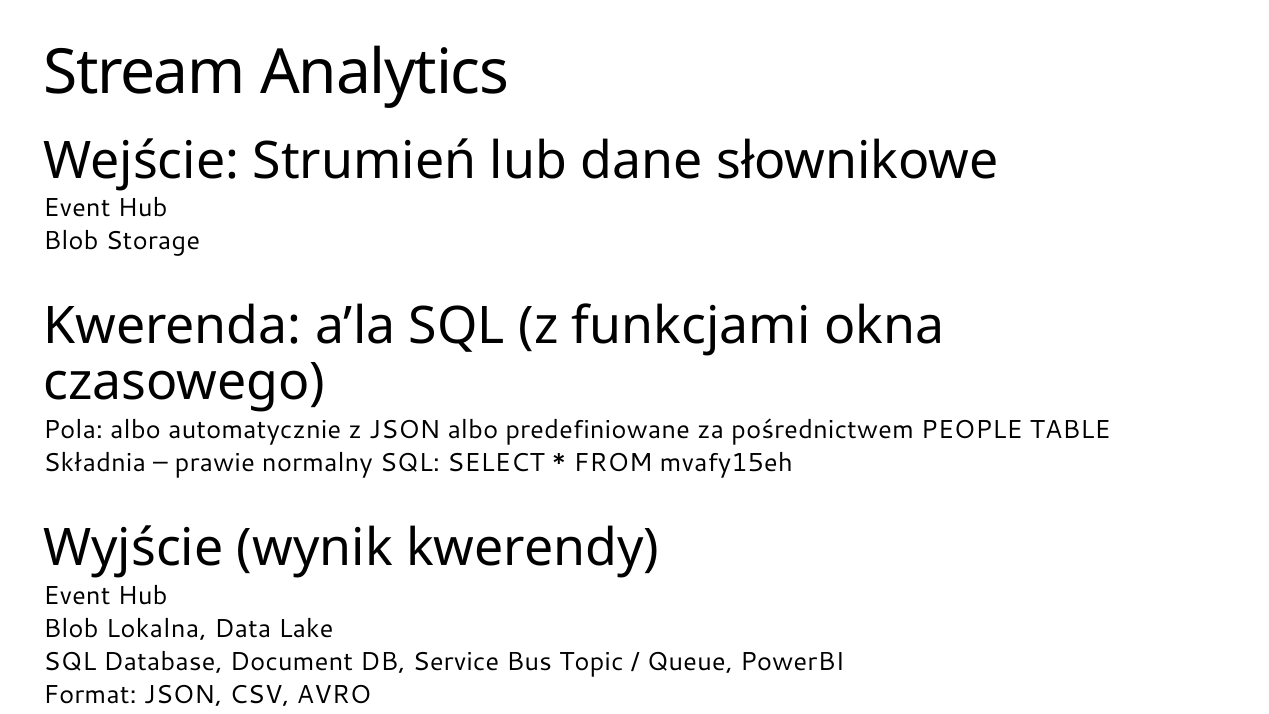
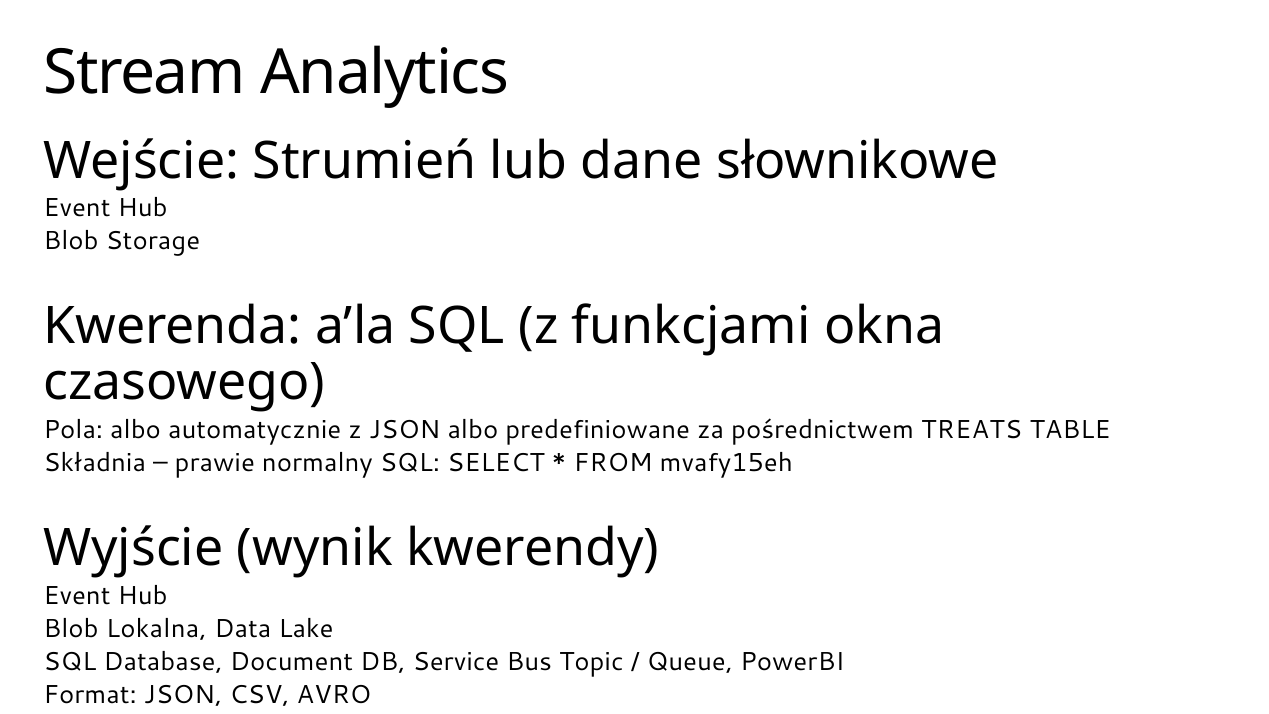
PEOPLE: PEOPLE -> TREATS
